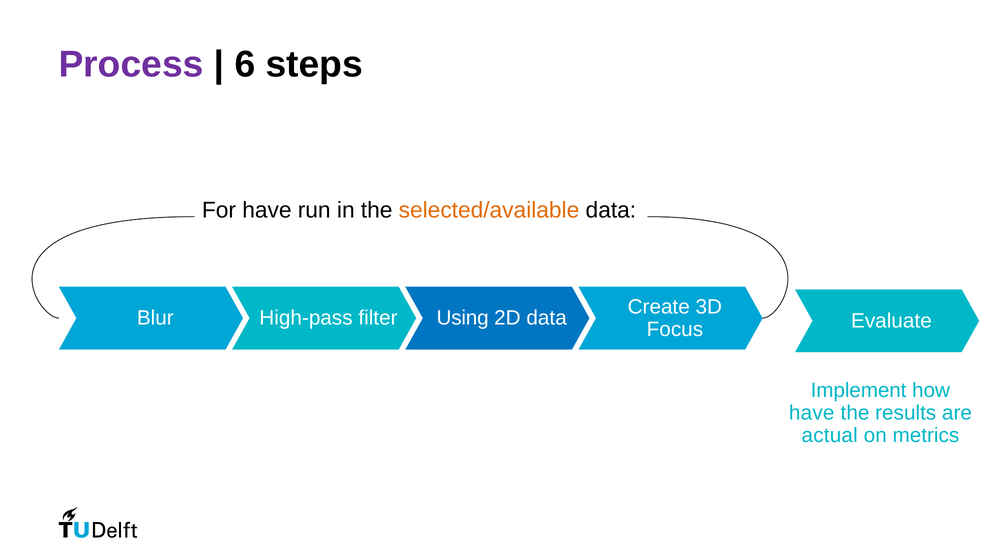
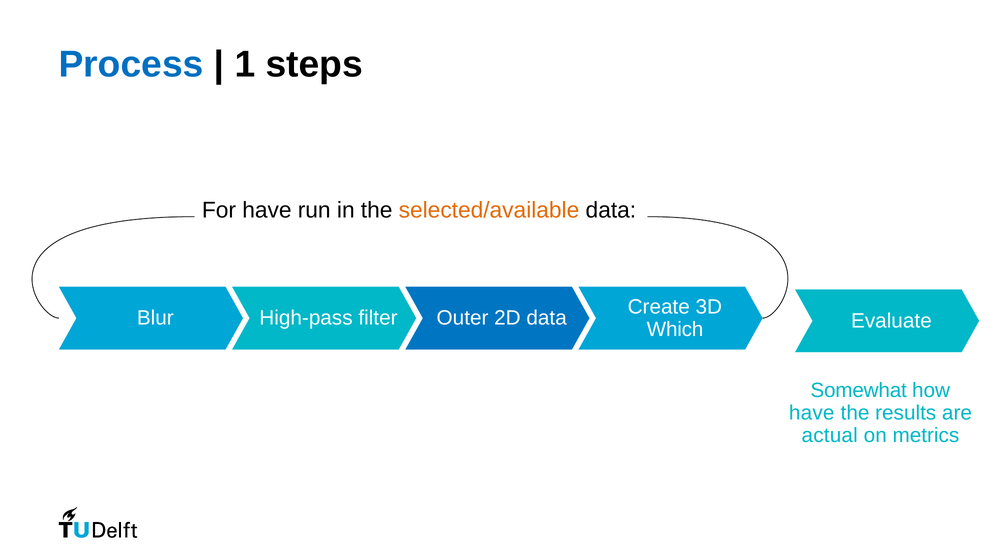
Process colour: purple -> blue
6: 6 -> 1
Using: Using -> Outer
Focus: Focus -> Which
Implement: Implement -> Somewhat
